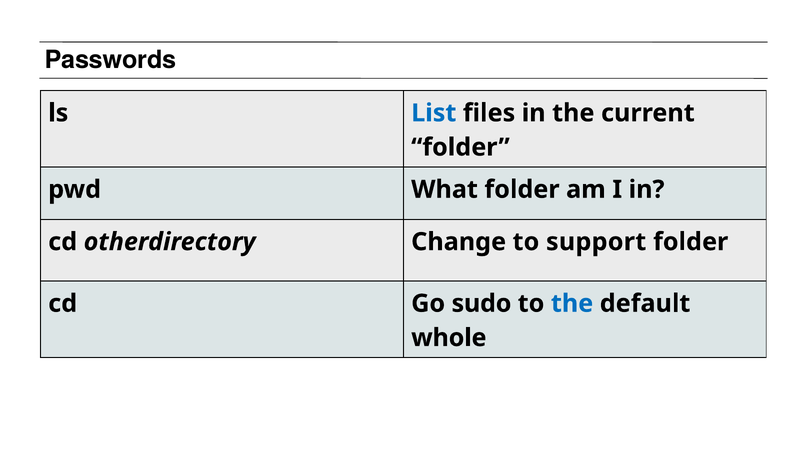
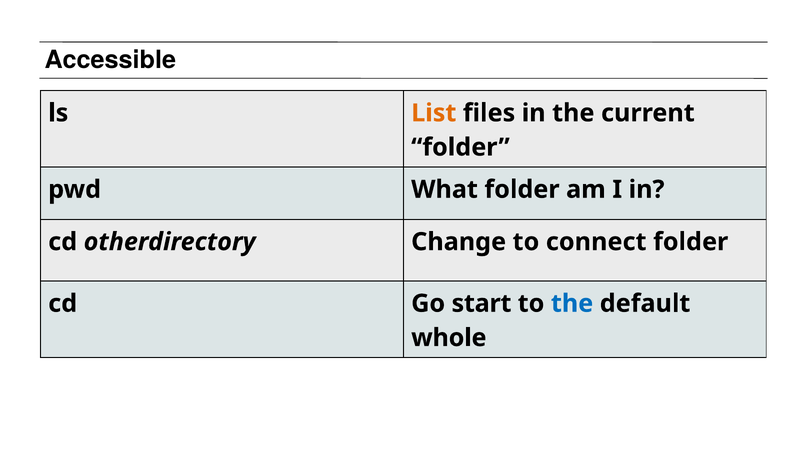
Passwords: Passwords -> Accessible
List colour: blue -> orange
support: support -> connect
sudo: sudo -> start
